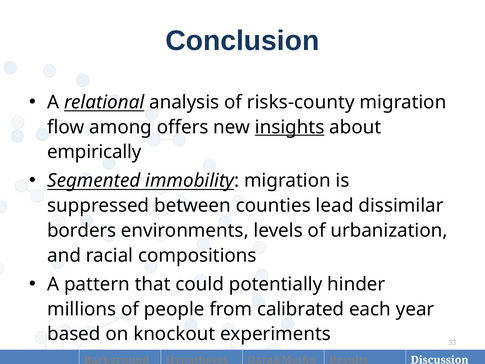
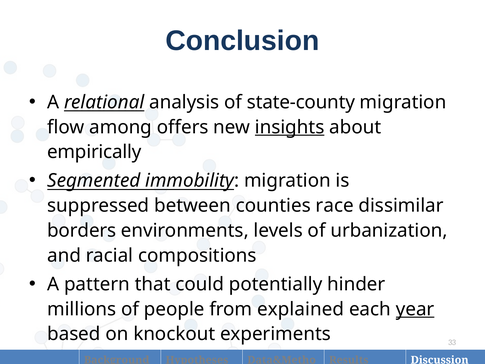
risks-county: risks-county -> state-county
lead: lead -> race
calibrated: calibrated -> explained
year underline: none -> present
